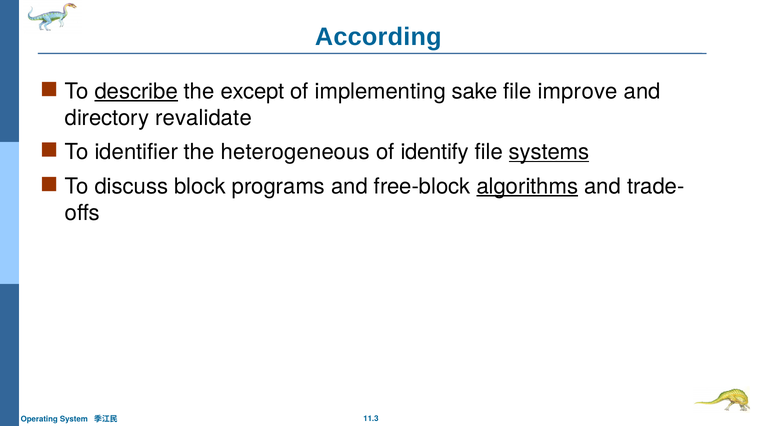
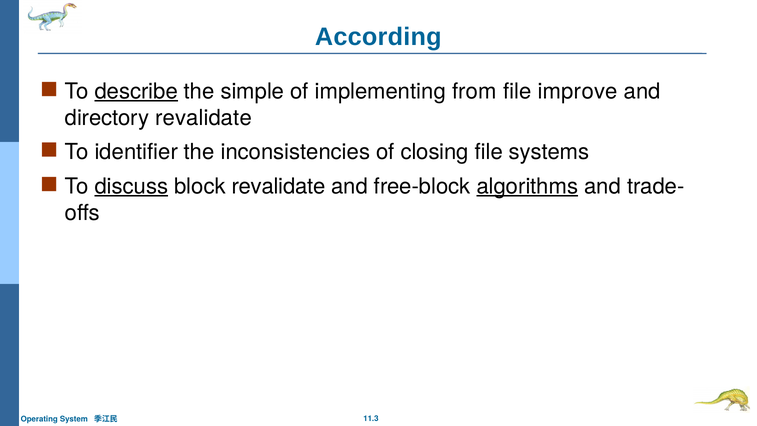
except: except -> simple
sake: sake -> from
heterogeneous: heterogeneous -> inconsistencies
identify: identify -> closing
systems underline: present -> none
discuss underline: none -> present
block programs: programs -> revalidate
